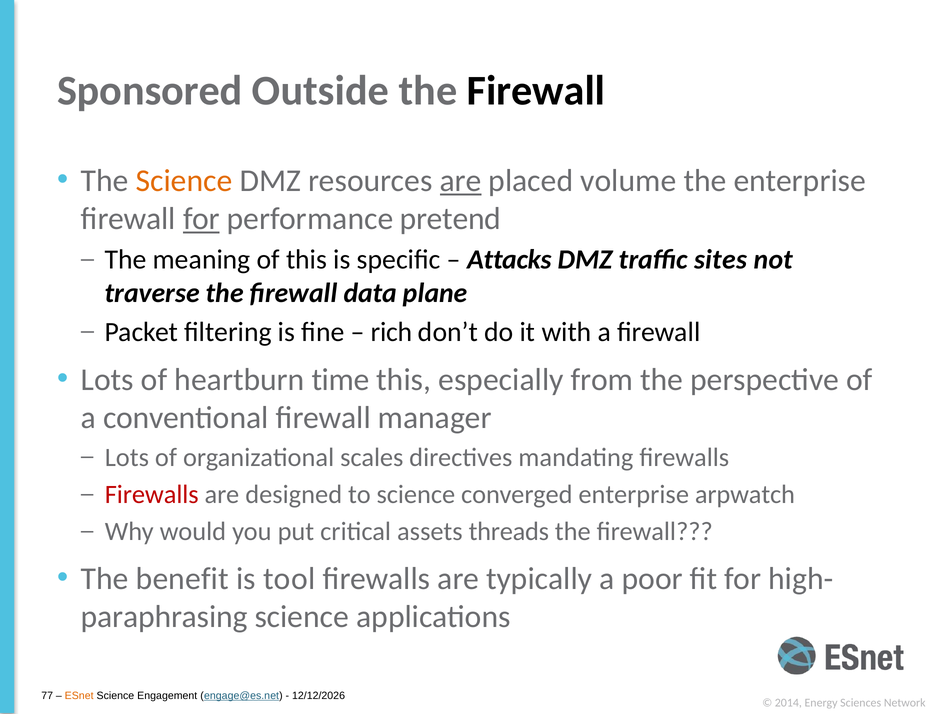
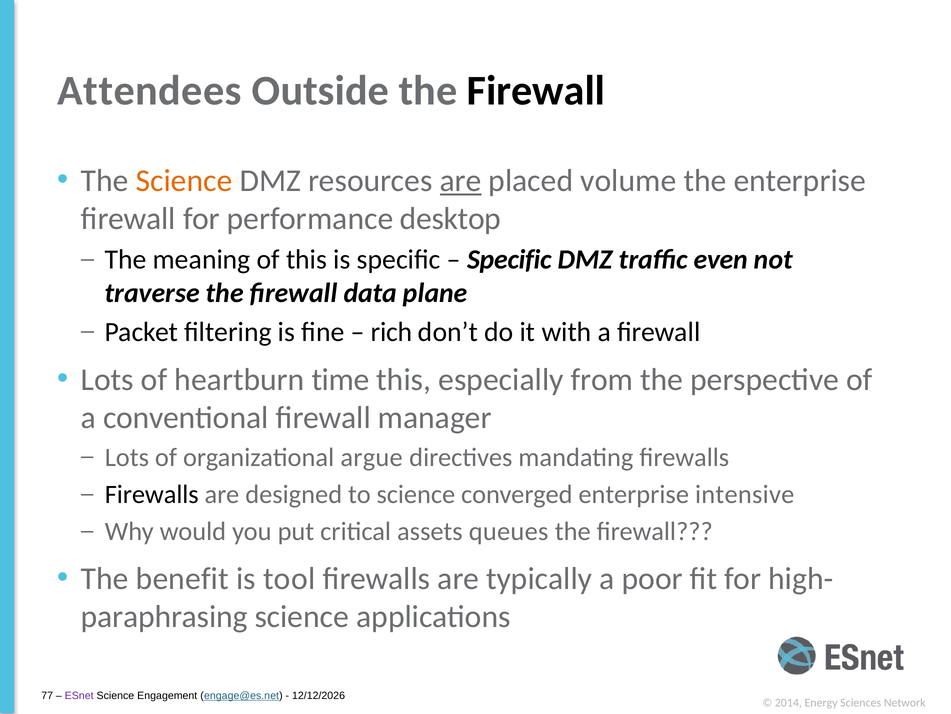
Sponsored: Sponsored -> Attendees
for at (201, 219) underline: present -> none
pretend: pretend -> desktop
Attacks at (509, 260): Attacks -> Specific
sites: sites -> even
scales: scales -> argue
Firewalls at (152, 494) colour: red -> black
arpwatch: arpwatch -> intensive
threads: threads -> queues
ESnet colour: orange -> purple
